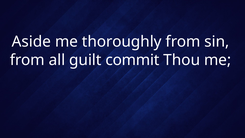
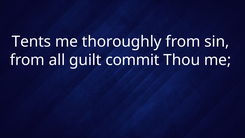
Aside: Aside -> Tents
